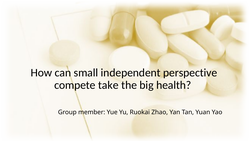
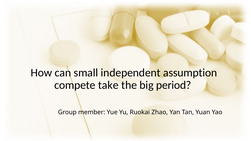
perspective: perspective -> assumption
health: health -> period
